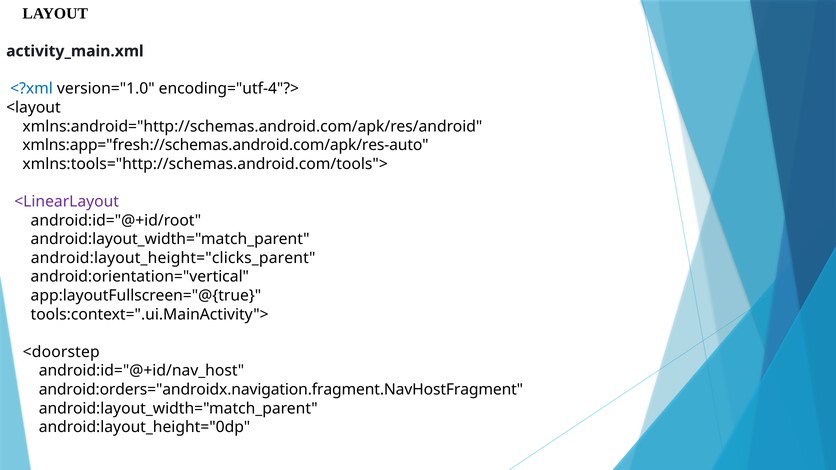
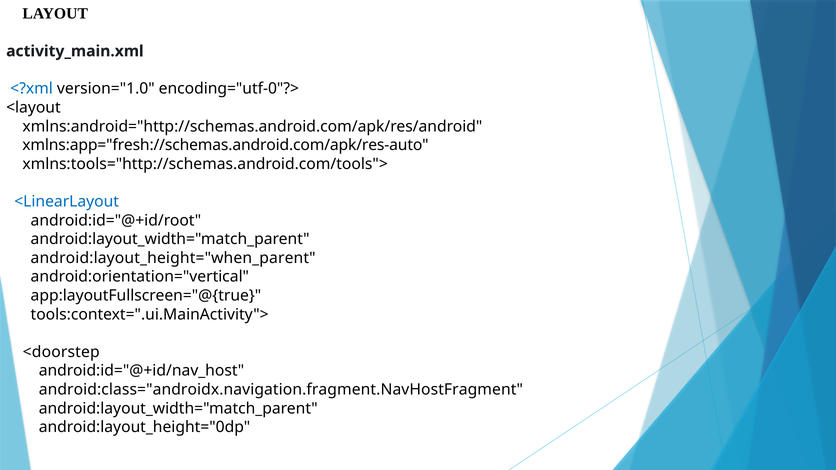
encoding="utf-4"?>: encoding="utf-4"?> -> encoding="utf-0"?>
<LinearLayout colour: purple -> blue
android:layout_height="clicks_parent: android:layout_height="clicks_parent -> android:layout_height="when_parent
android:orders="androidx.navigation.fragment.NavHostFragment: android:orders="androidx.navigation.fragment.NavHostFragment -> android:class="androidx.navigation.fragment.NavHostFragment
